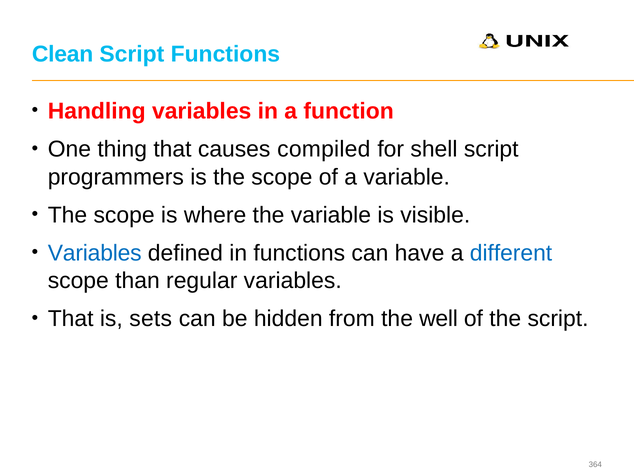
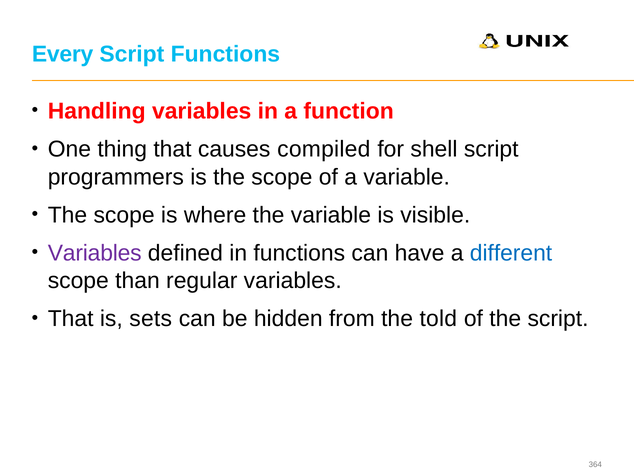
Clean: Clean -> Every
Variables at (95, 253) colour: blue -> purple
well: well -> told
